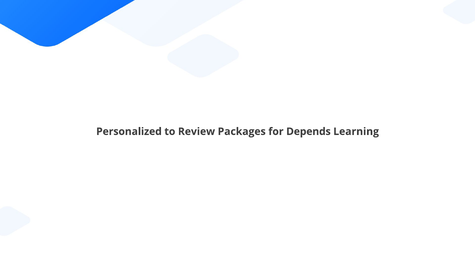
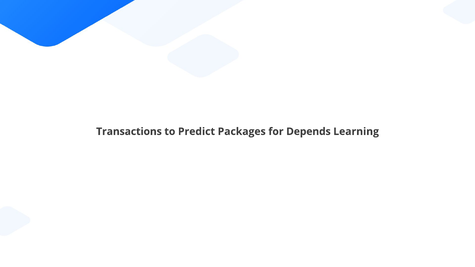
Personalized: Personalized -> Transactions
Review: Review -> Predict
